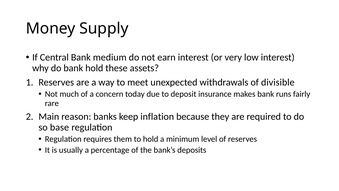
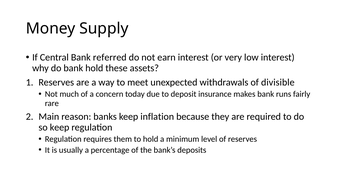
medium: medium -> referred
so base: base -> keep
